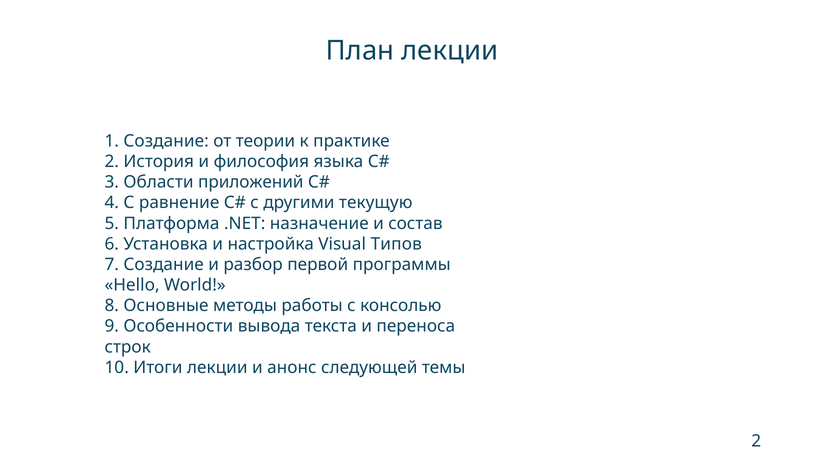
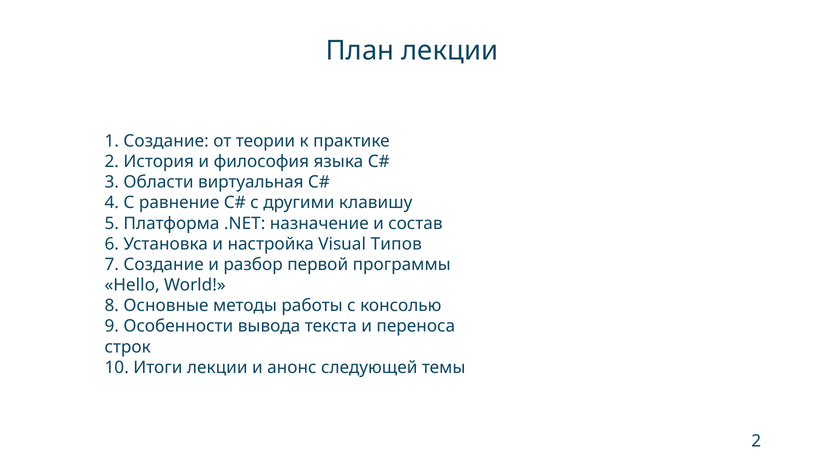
приложений: приложений -> виртуальная
текущую: текущую -> клавишу
